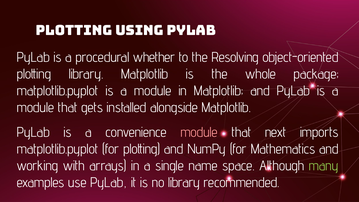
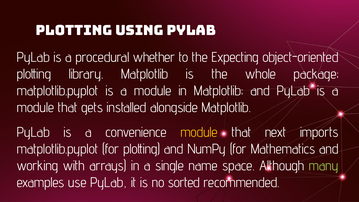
Resolving: Resolving -> Expecting
module at (199, 132) colour: pink -> yellow
no library: library -> sorted
